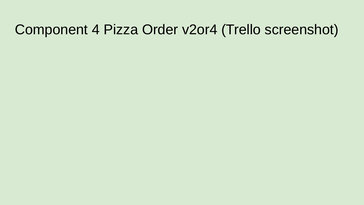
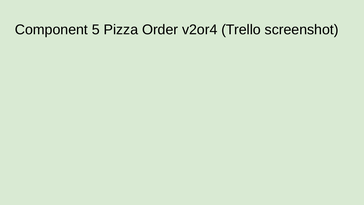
4: 4 -> 5
